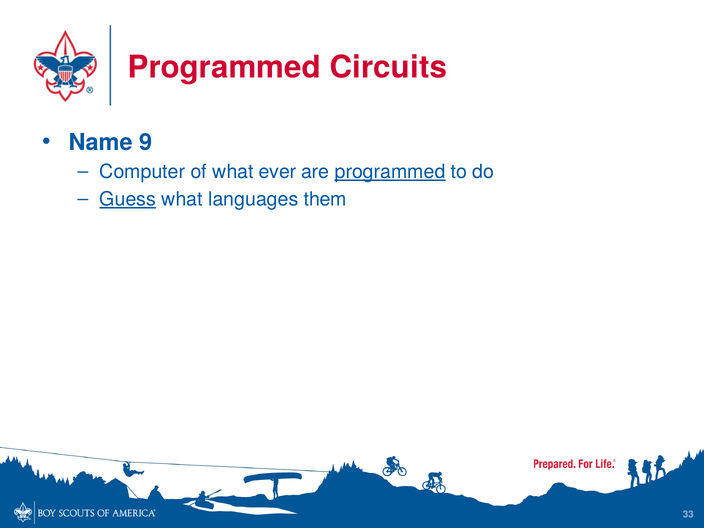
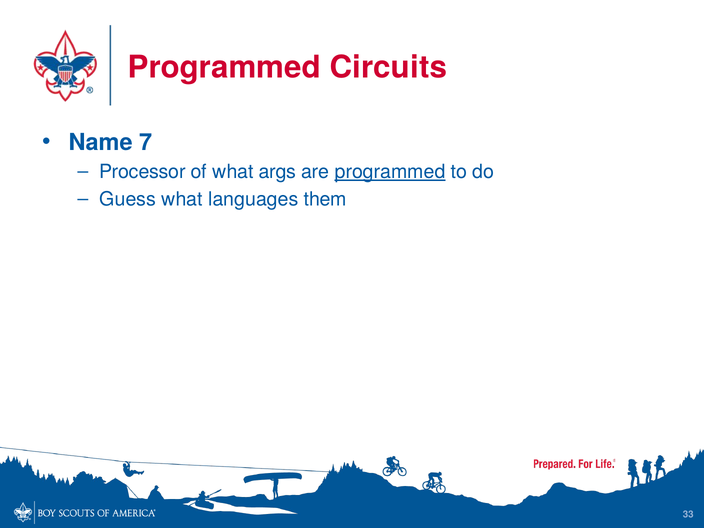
9: 9 -> 7
Computer: Computer -> Processor
ever: ever -> args
Guess underline: present -> none
